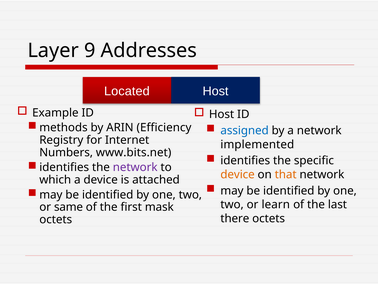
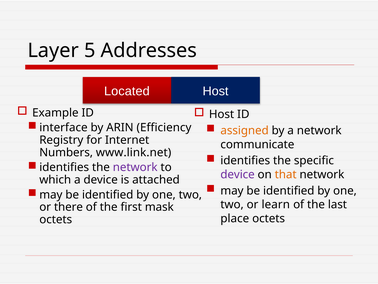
9: 9 -> 5
methods: methods -> interface
assigned colour: blue -> orange
implemented: implemented -> communicate
www.bits.net: www.bits.net -> www.link.net
device at (238, 174) colour: orange -> purple
same: same -> there
there: there -> place
